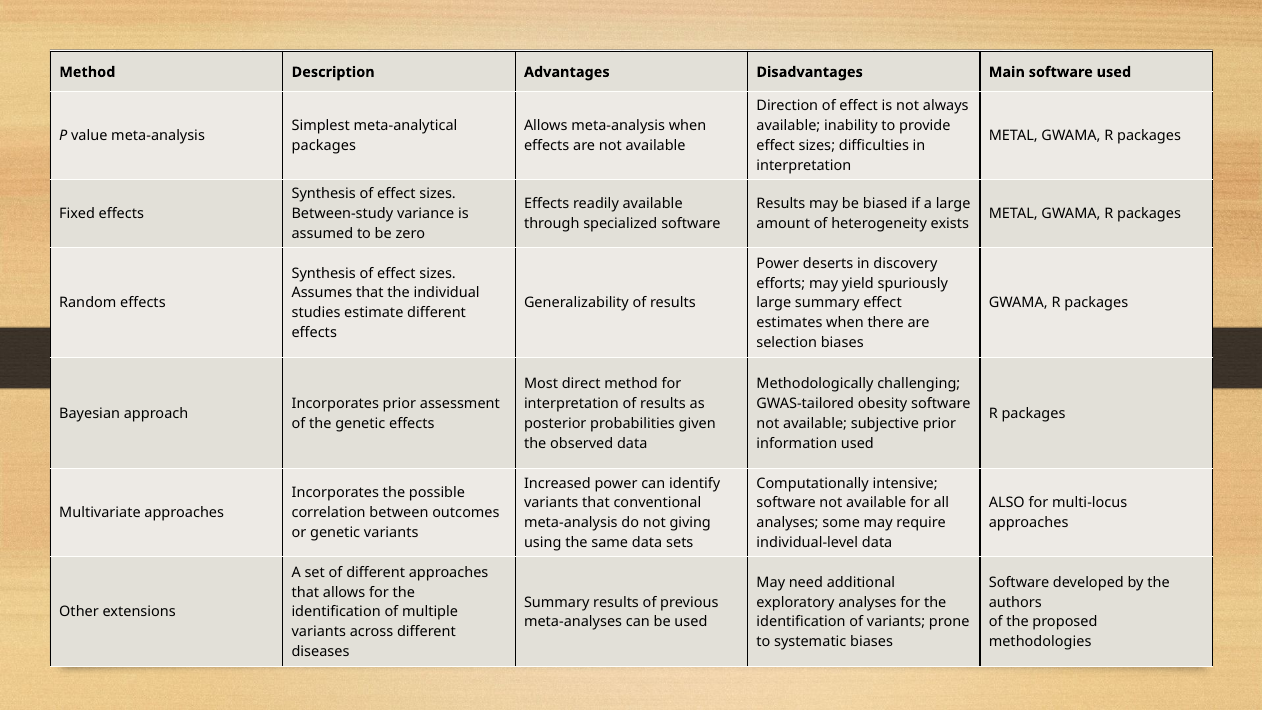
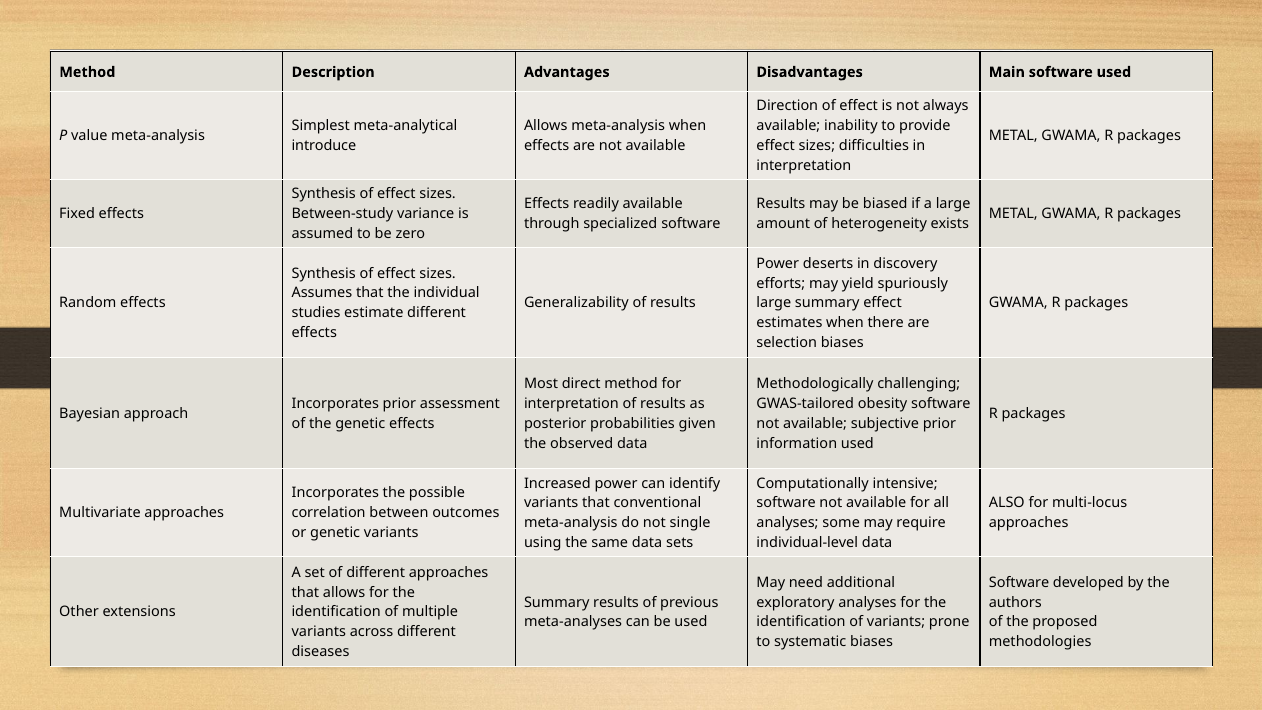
packages at (324, 146): packages -> introduce
giving: giving -> single
